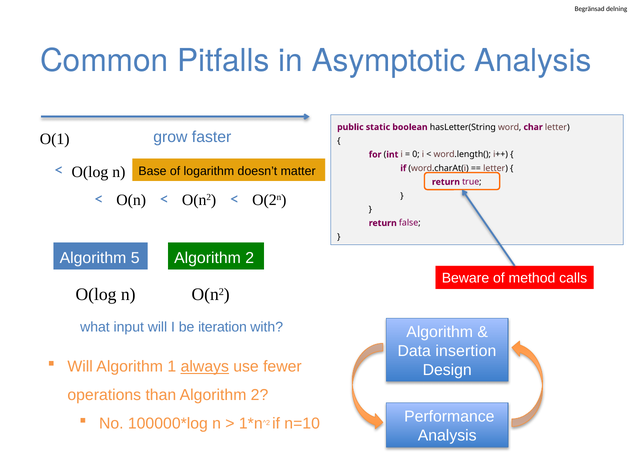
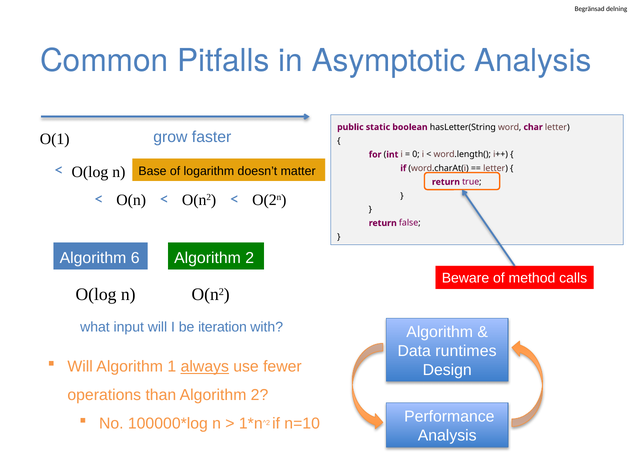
5: 5 -> 6
insertion: insertion -> runtimes
